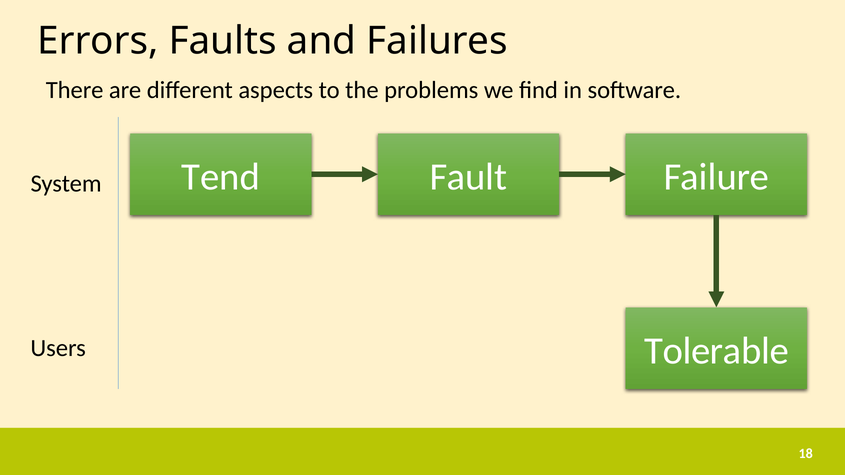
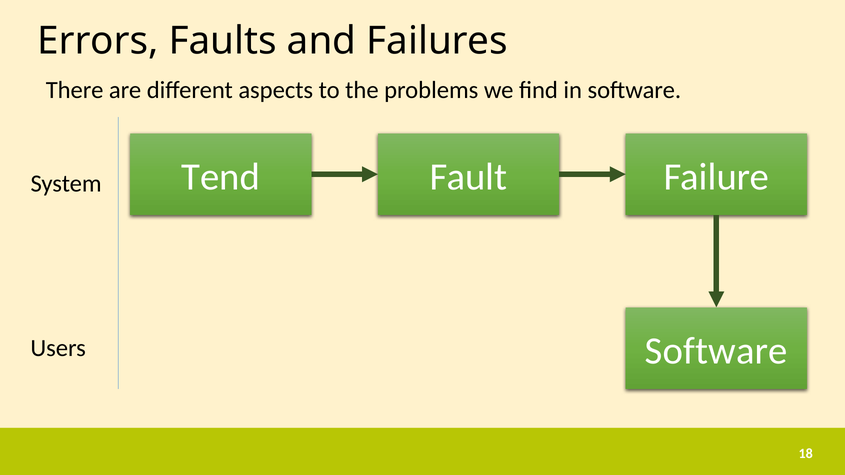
Tolerable at (716, 351): Tolerable -> Software
